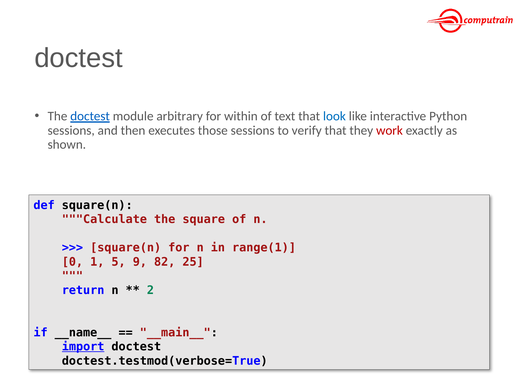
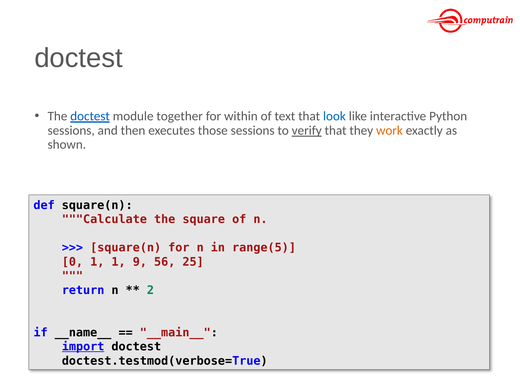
arbitrary: arbitrary -> together
verify underline: none -> present
work colour: red -> orange
range(1: range(1 -> range(5
1 5: 5 -> 1
82: 82 -> 56
